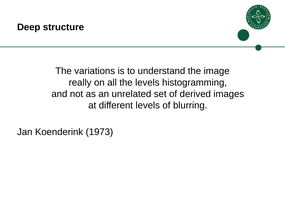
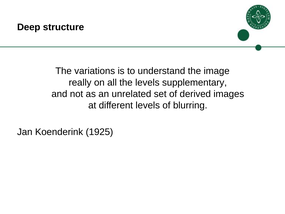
histogramming: histogramming -> supplementary
1973: 1973 -> 1925
